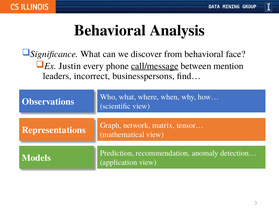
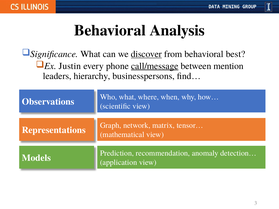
discover underline: none -> present
face: face -> best
incorrect: incorrect -> hierarchy
